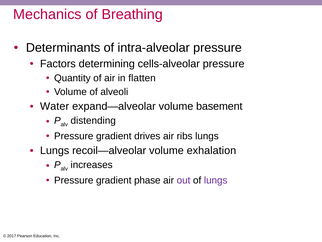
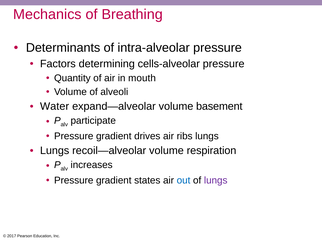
flatten: flatten -> mouth
distending: distending -> participate
exhalation: exhalation -> respiration
phase: phase -> states
out colour: purple -> blue
